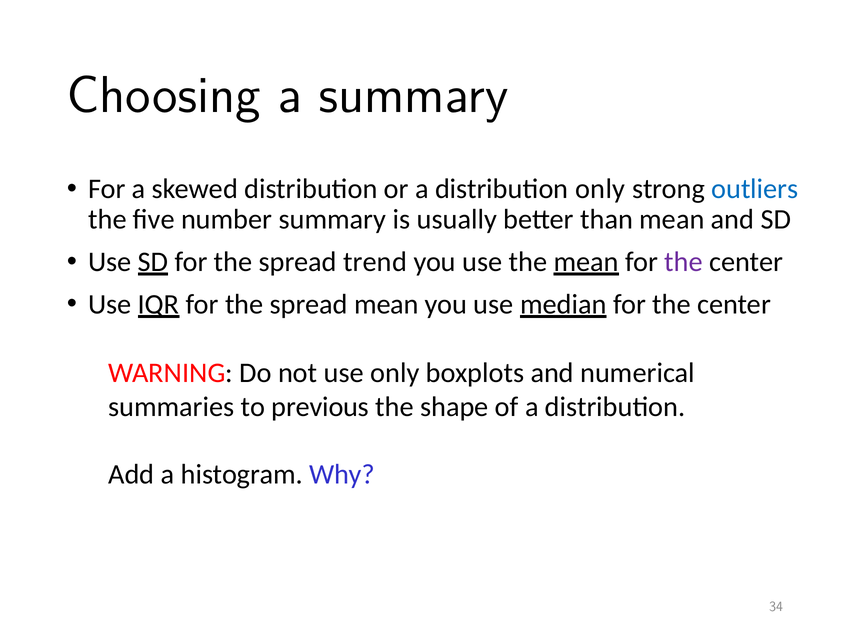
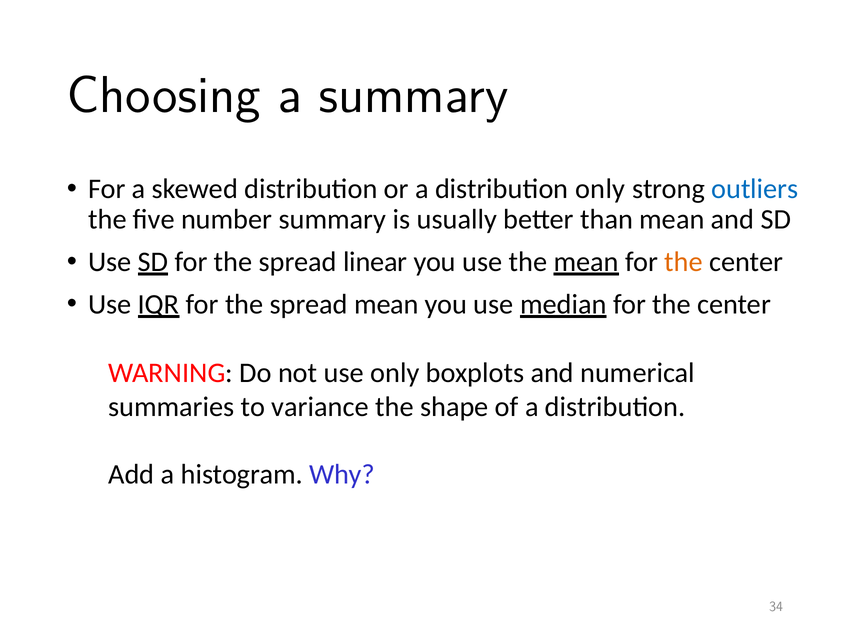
trend: trend -> linear
the at (684, 262) colour: purple -> orange
previous: previous -> variance
